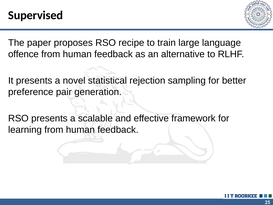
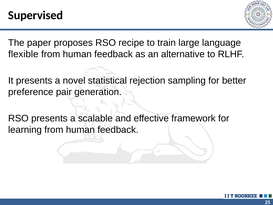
offence: offence -> flexible
